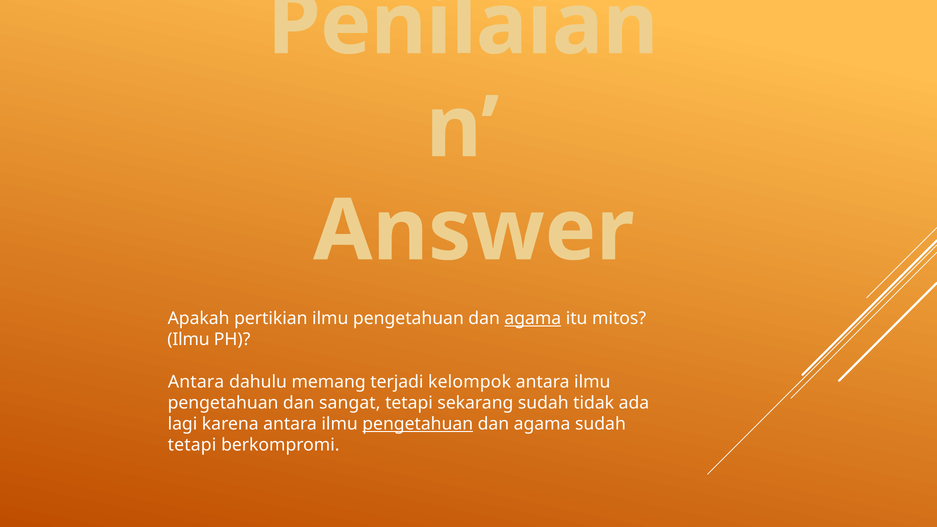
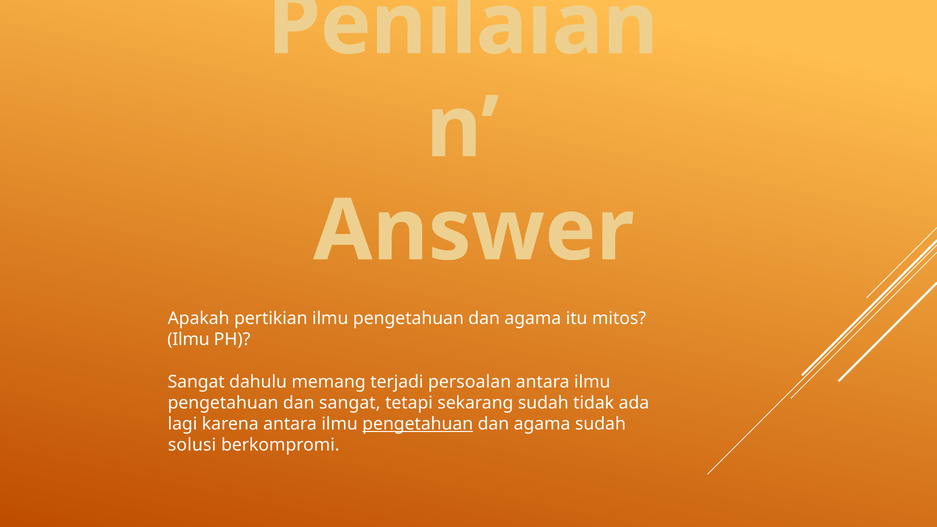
agama at (533, 319) underline: present -> none
Antara at (196, 382): Antara -> Sangat
kelompok: kelompok -> persoalan
tetapi at (192, 445): tetapi -> solusi
